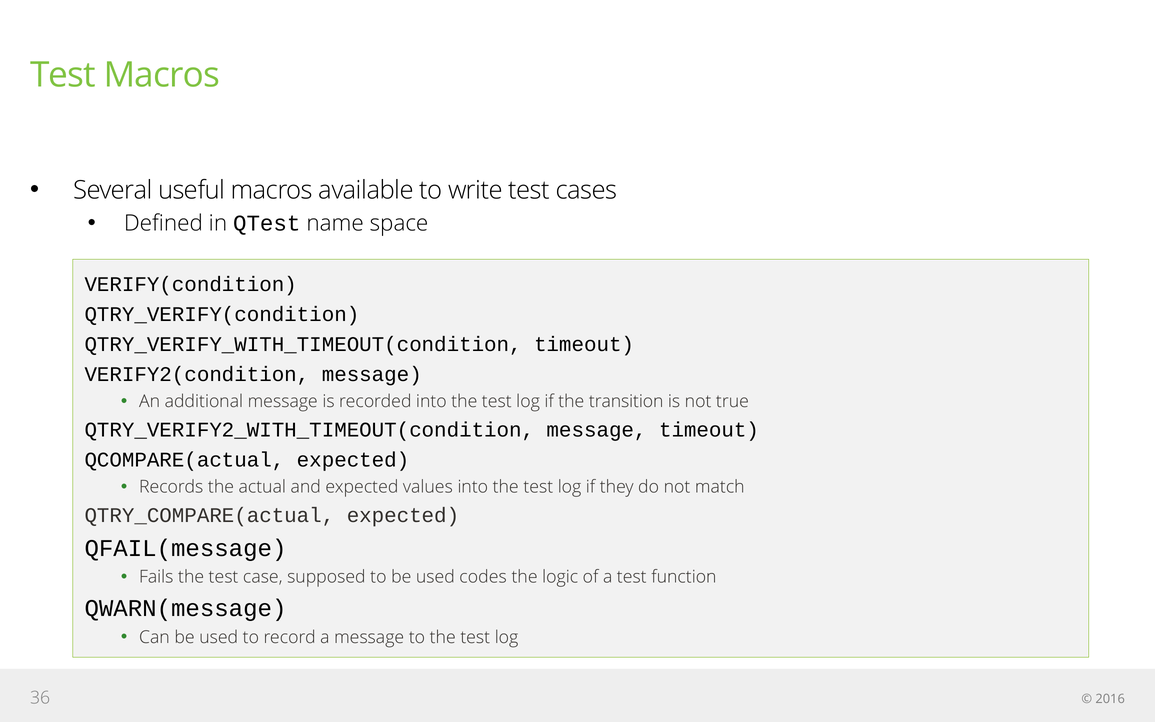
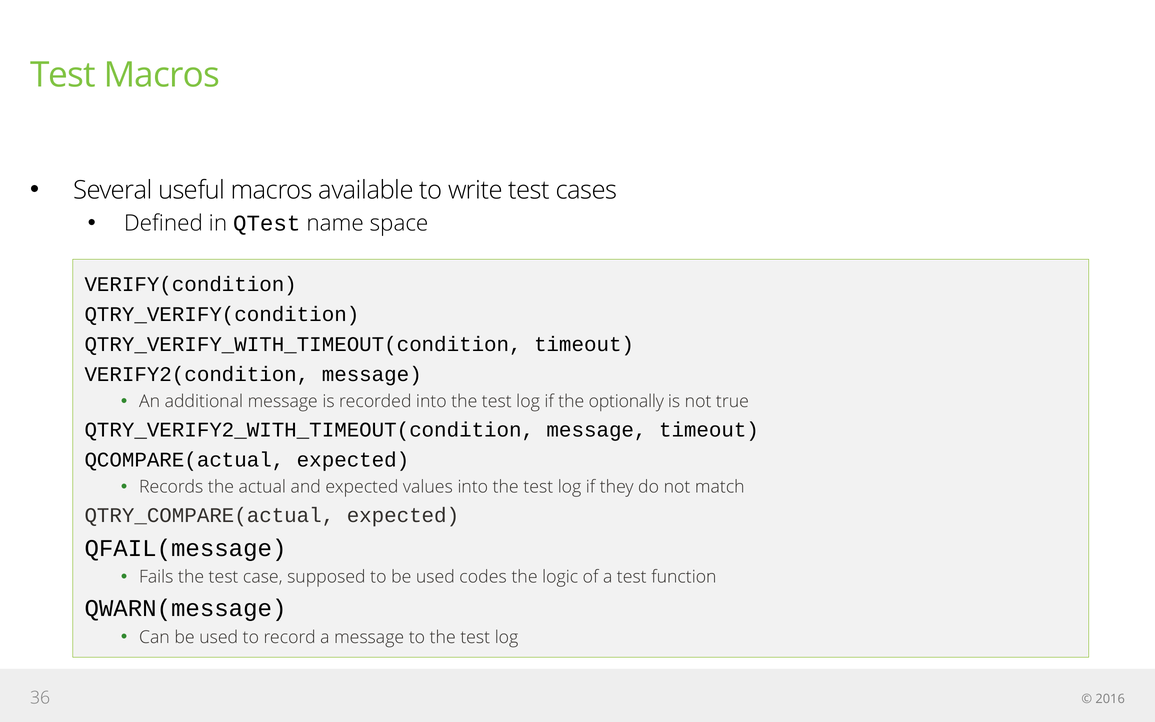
transition: transition -> optionally
